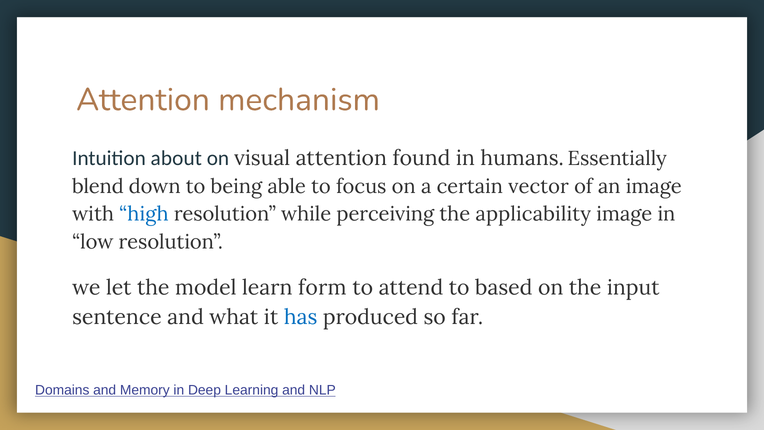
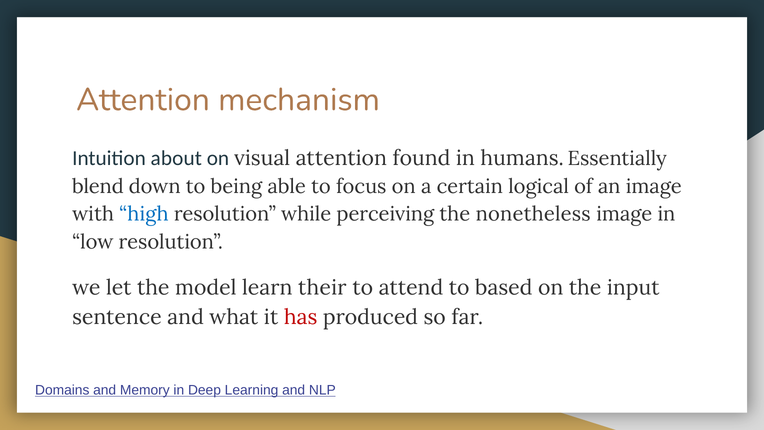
vector: vector -> logical
applicability: applicability -> nonetheless
form: form -> their
has colour: blue -> red
